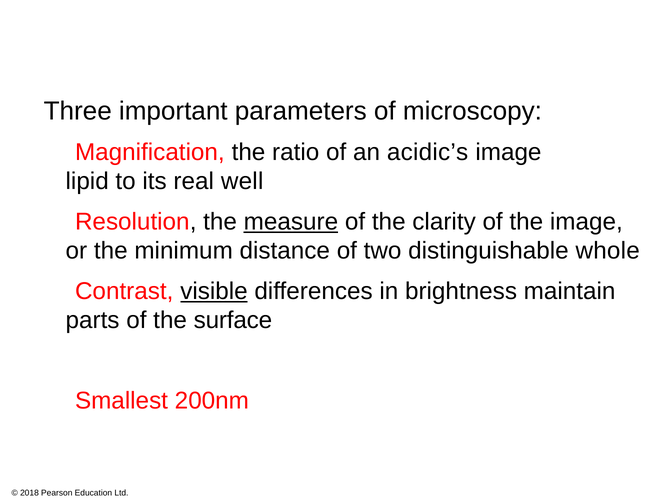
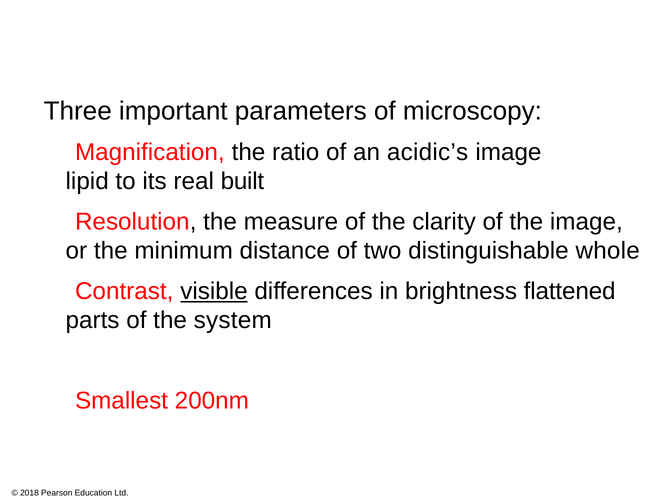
well: well -> built
measure underline: present -> none
maintain: maintain -> flattened
surface: surface -> system
